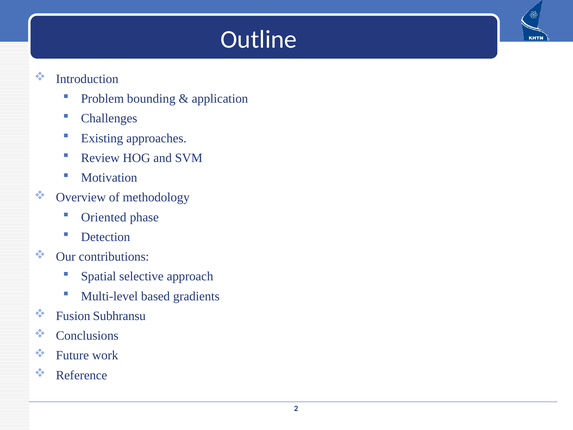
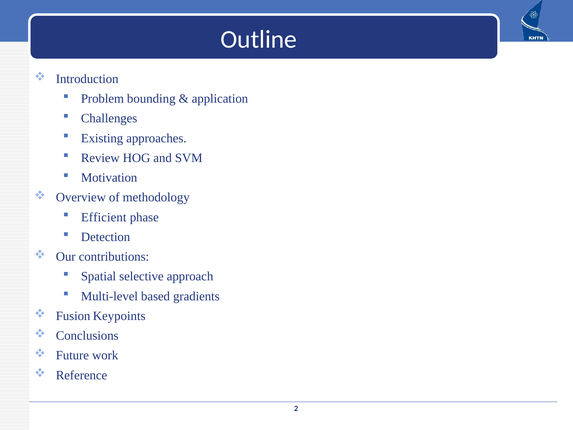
Oriented: Oriented -> Efficient
Subhransu: Subhransu -> Keypoints
